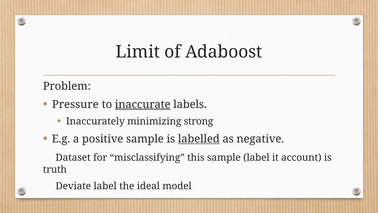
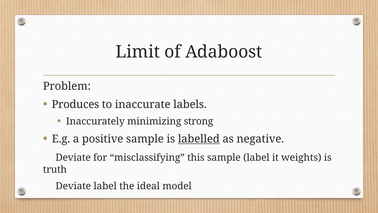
Pressure: Pressure -> Produces
inaccurate underline: present -> none
Dataset at (73, 157): Dataset -> Deviate
account: account -> weights
